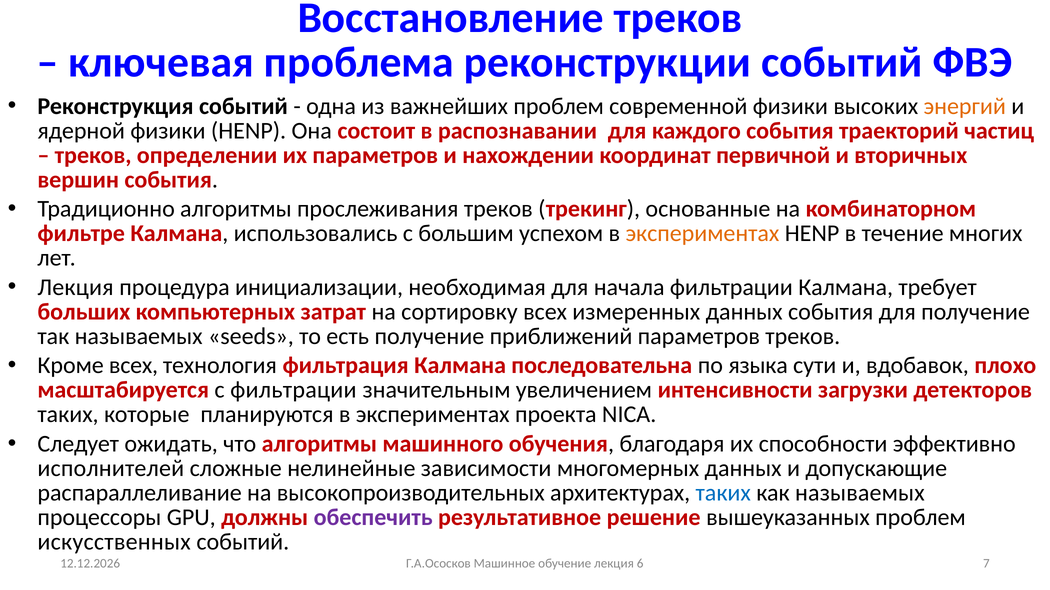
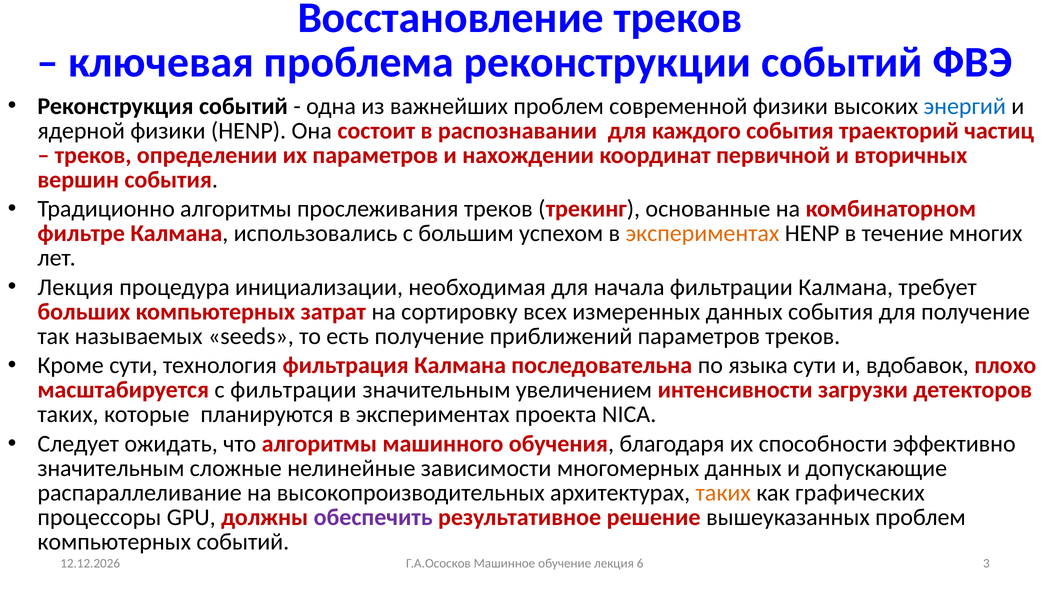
энергий colour: orange -> blue
Кроме всех: всех -> сути
исполнителей at (111, 469): исполнителей -> значительным
таких at (723, 493) colour: blue -> orange
как называемых: называемых -> графических
искусственных at (114, 542): искусственных -> компьютерных
7: 7 -> 3
